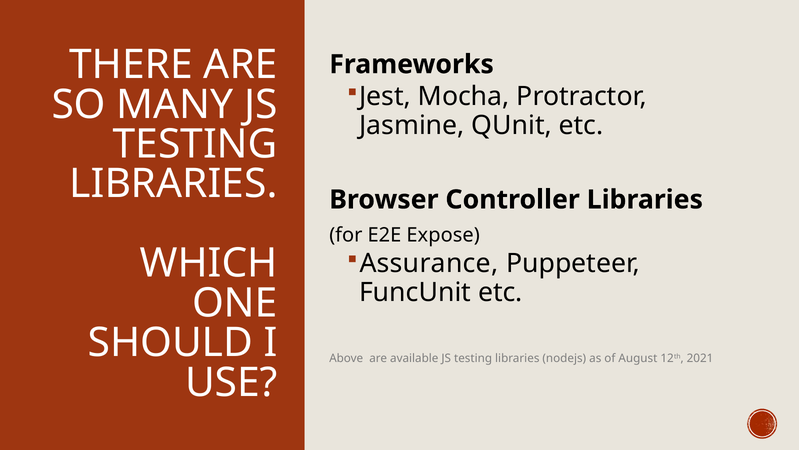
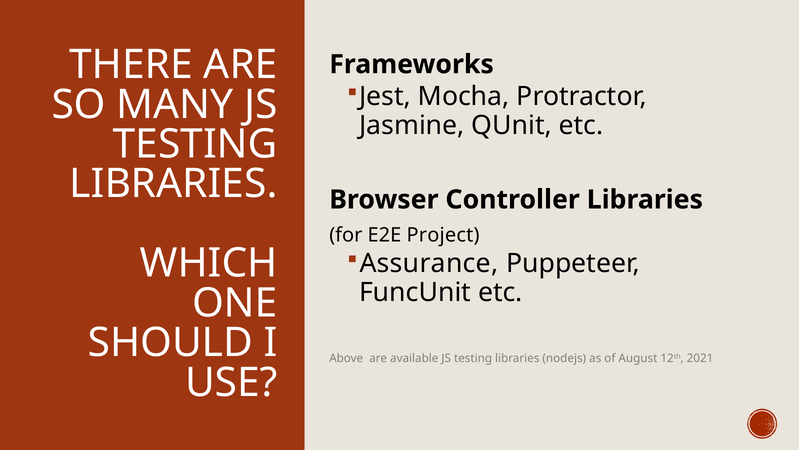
Expose: Expose -> Project
